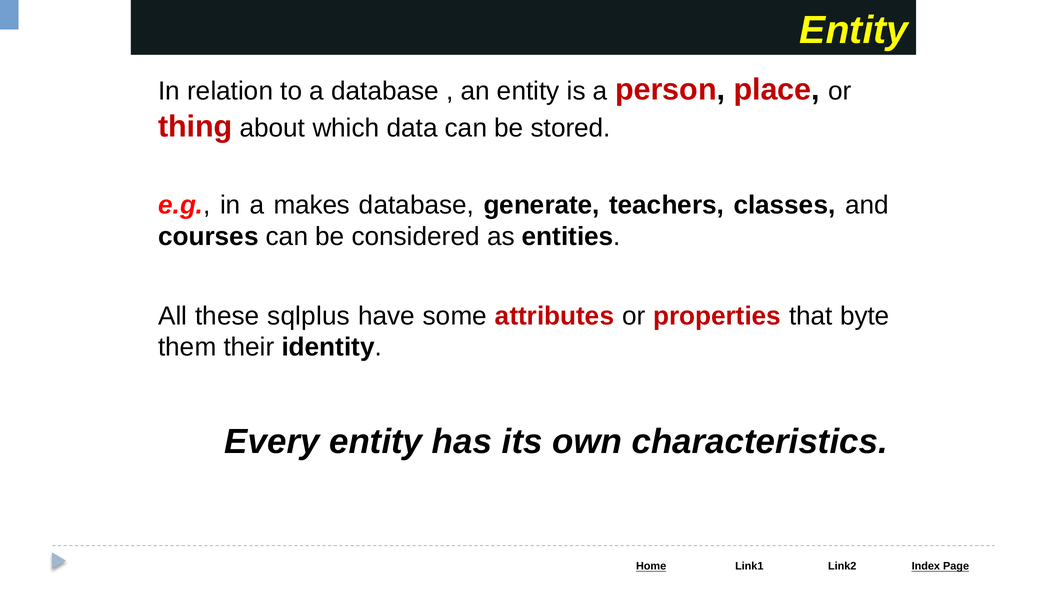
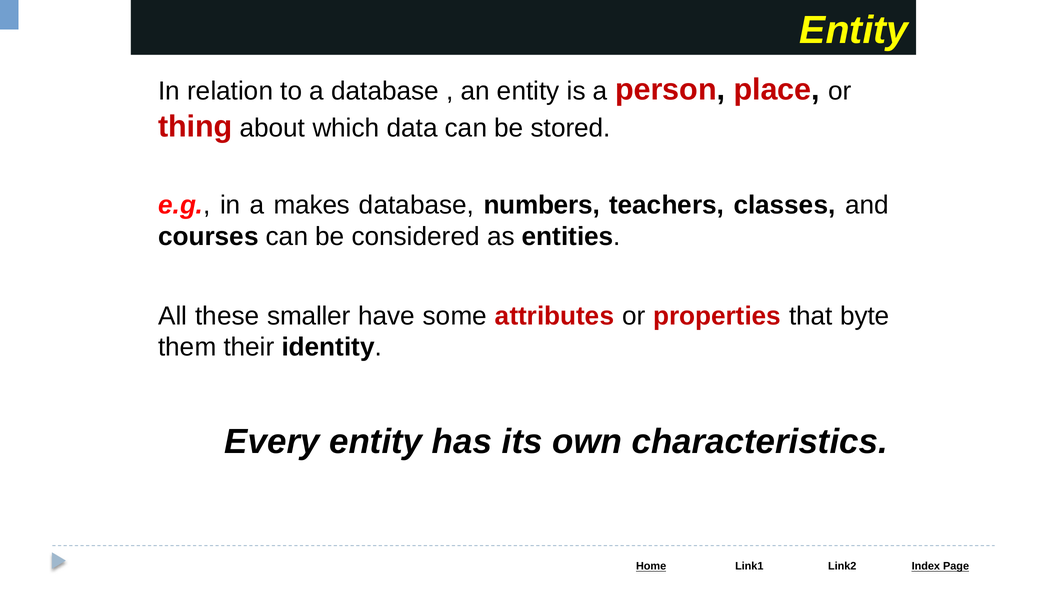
generate: generate -> numbers
sqlplus: sqlplus -> smaller
